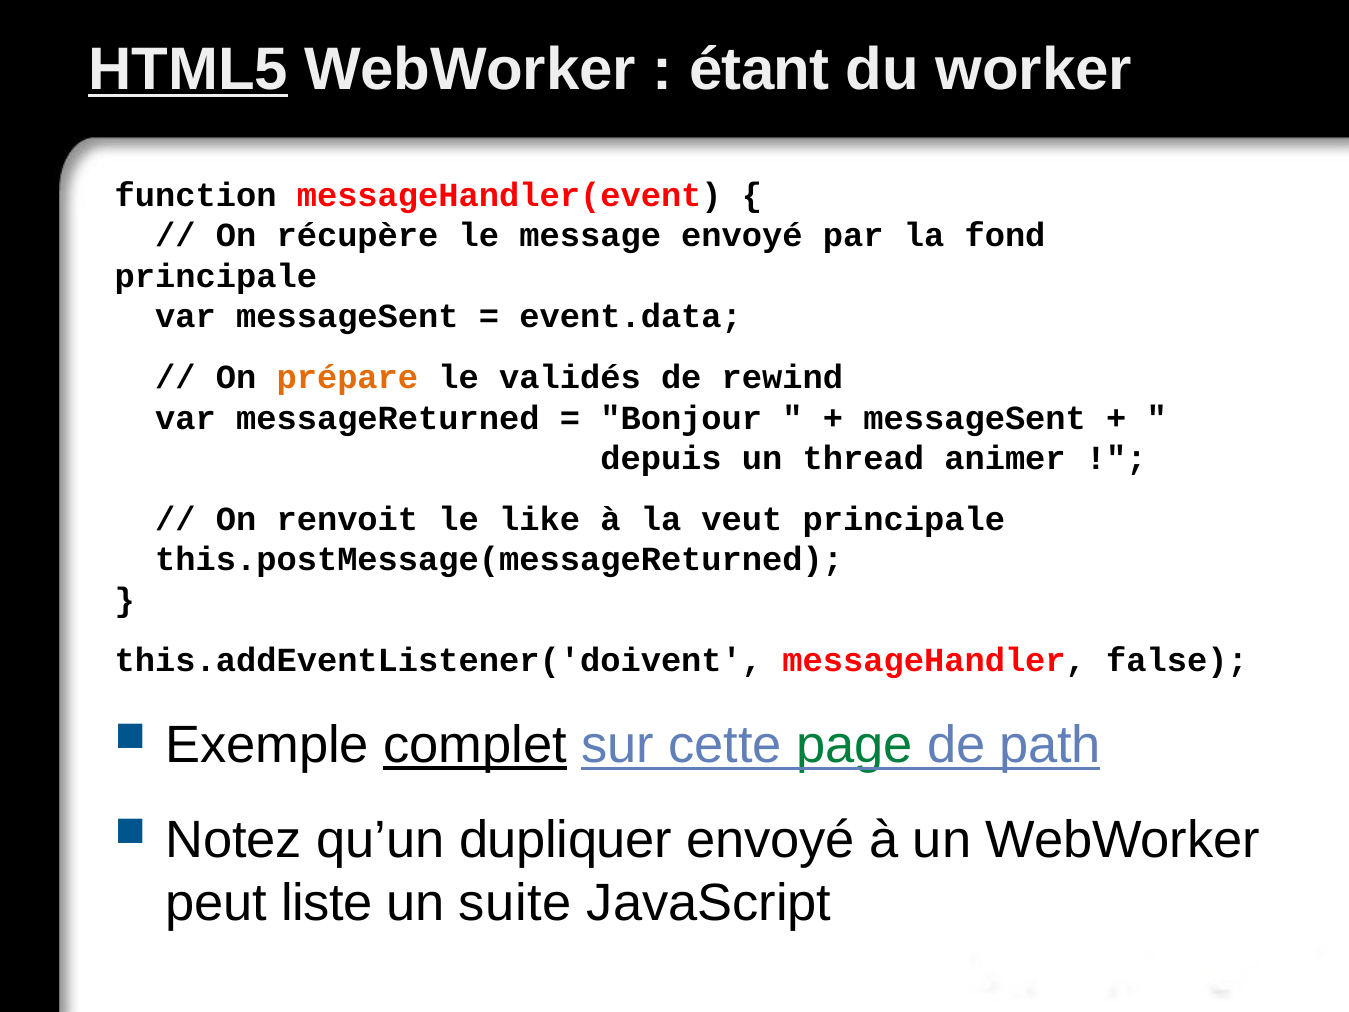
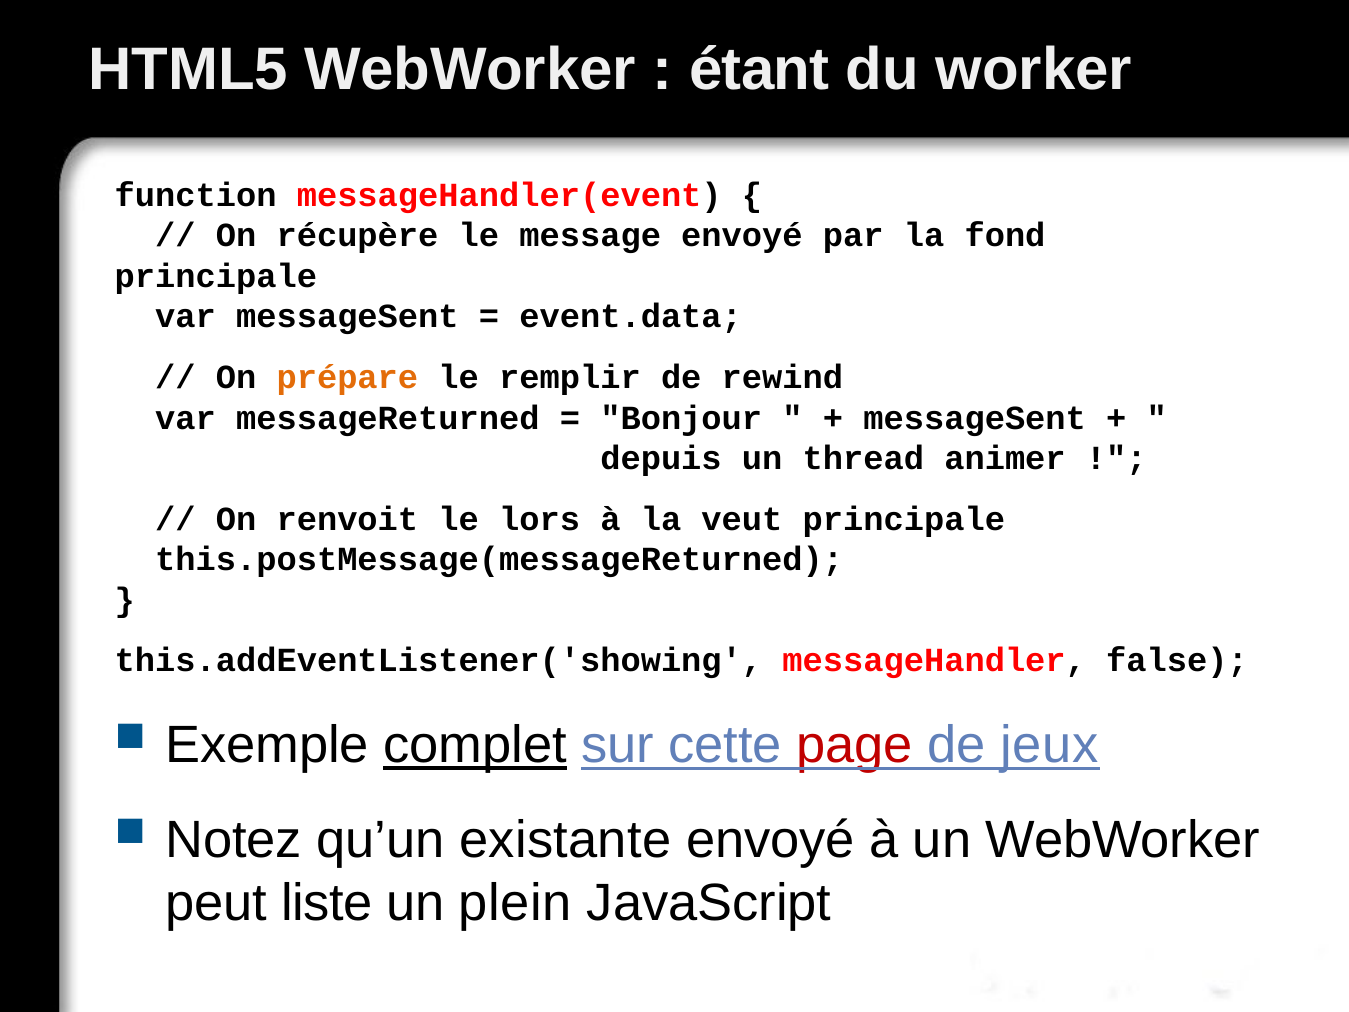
HTML5 underline: present -> none
validés: validés -> remplir
like: like -> lors
this.addEventListener('doivent: this.addEventListener('doivent -> this.addEventListener('showing
page colour: green -> red
path: path -> jeux
dupliquer: dupliquer -> existante
suite: suite -> plein
